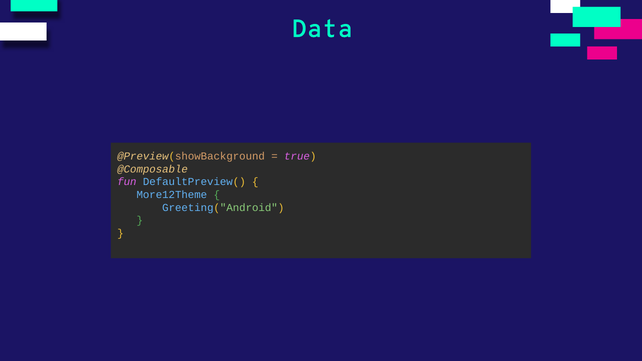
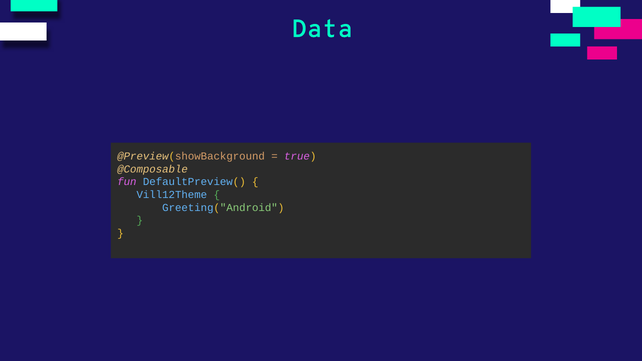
More12Theme: More12Theme -> Vill12Theme
